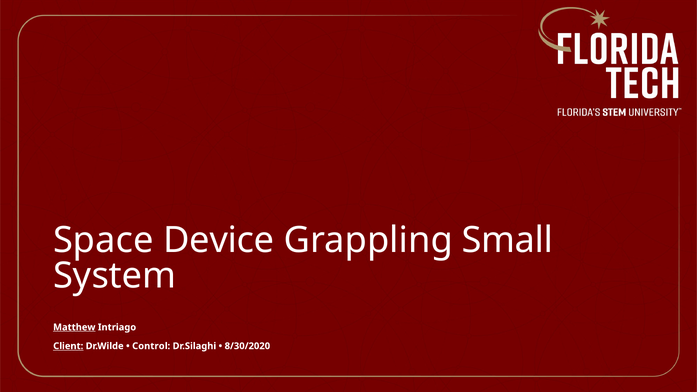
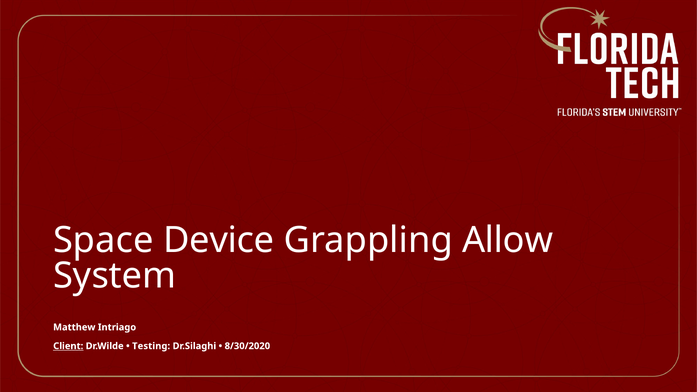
Small: Small -> Allow
Matthew underline: present -> none
Control: Control -> Testing
